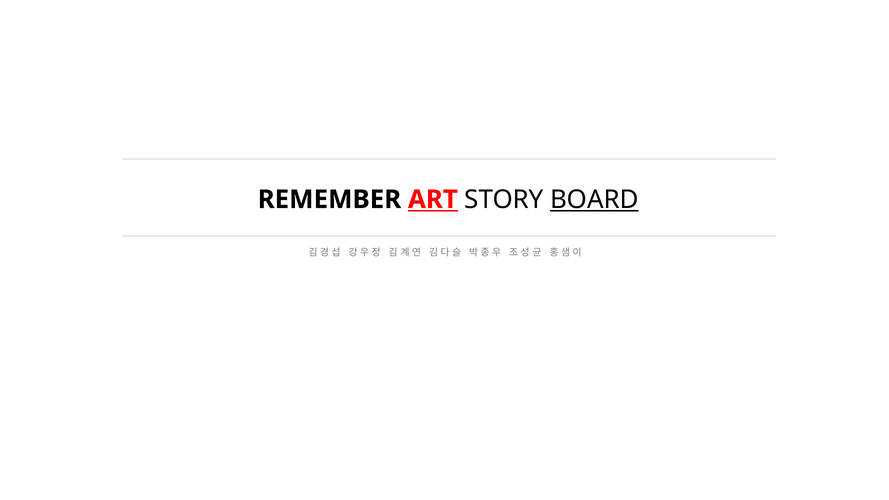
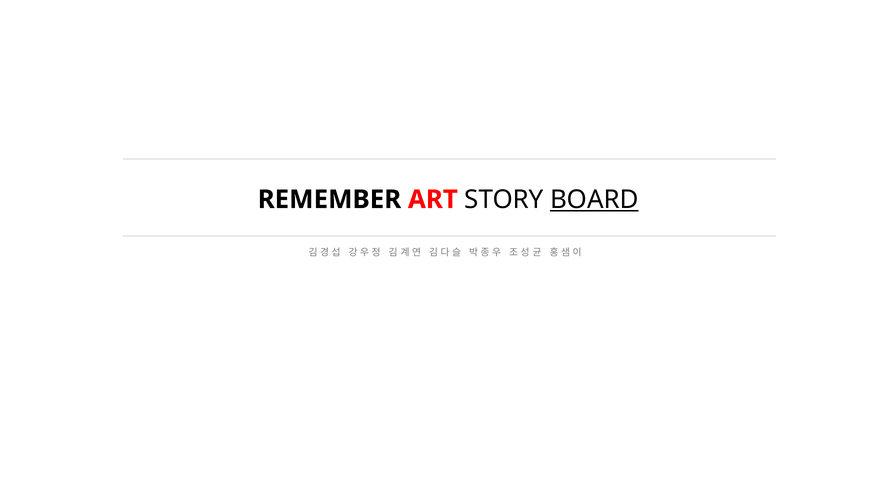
ART underline: present -> none
